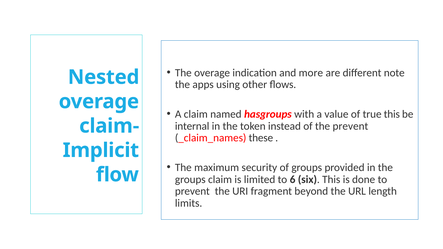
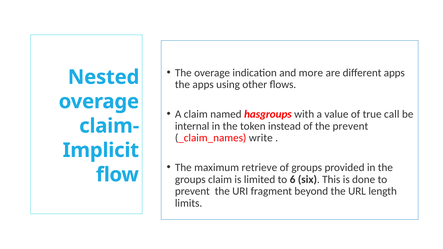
different note: note -> apps
true this: this -> call
these: these -> write
security: security -> retrieve
